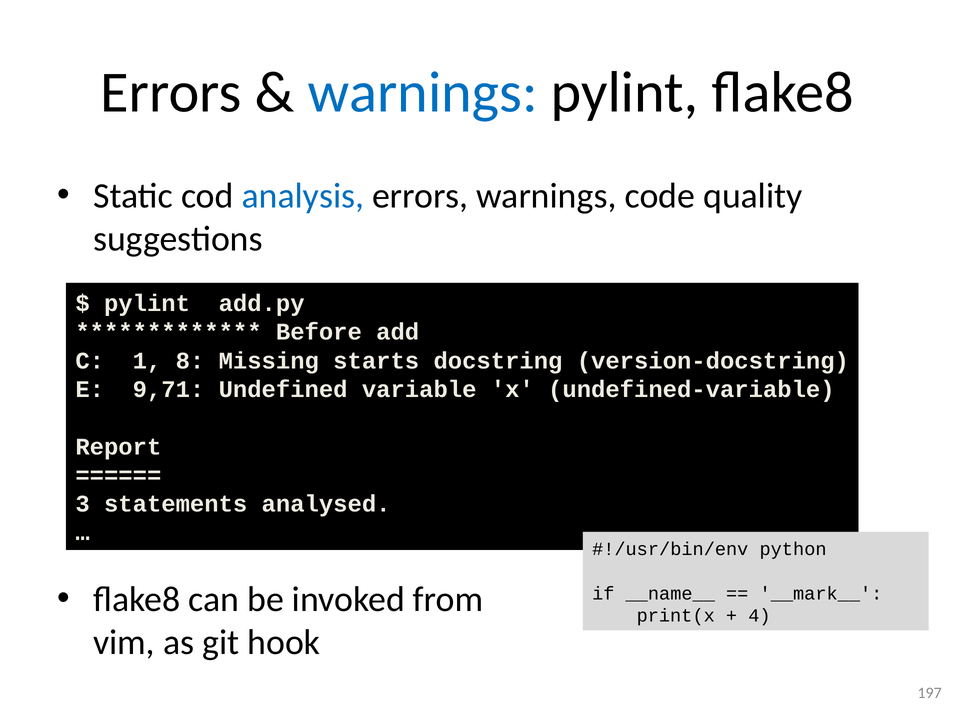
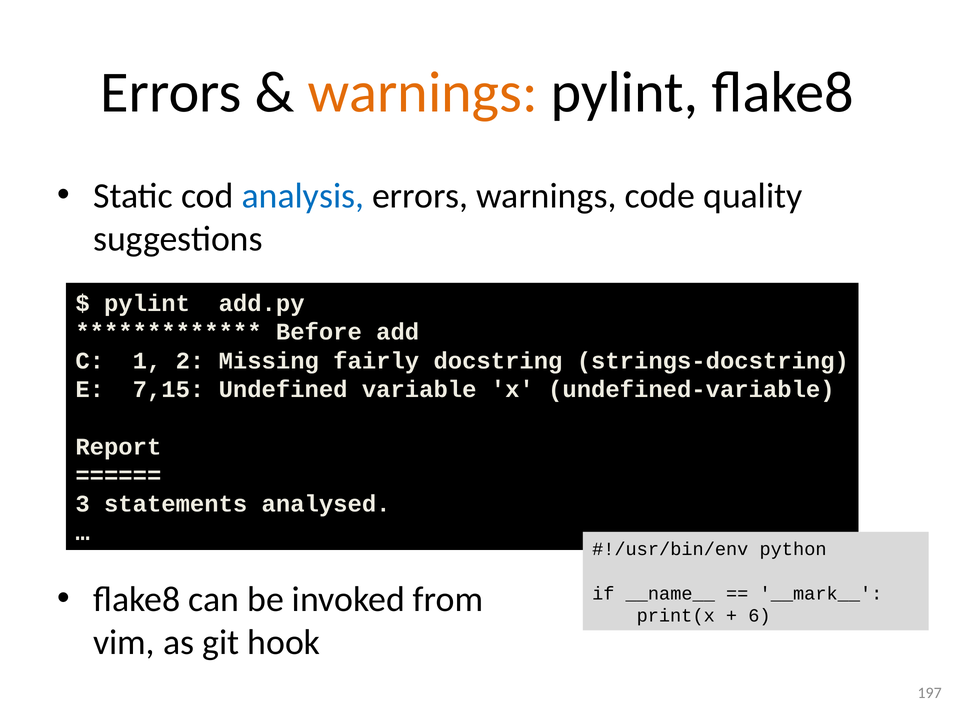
warnings at (423, 92) colour: blue -> orange
8: 8 -> 2
starts: starts -> fairly
version-docstring: version-docstring -> strings-docstring
9,71: 9,71 -> 7,15
4: 4 -> 6
